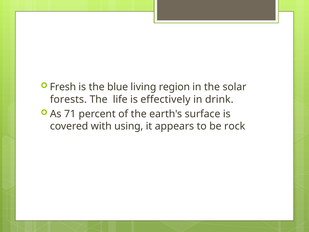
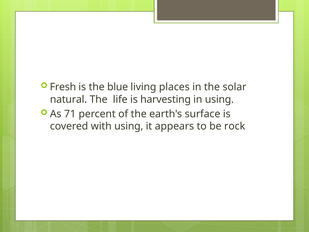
region: region -> places
forests: forests -> natural
effectively: effectively -> harvesting
in drink: drink -> using
